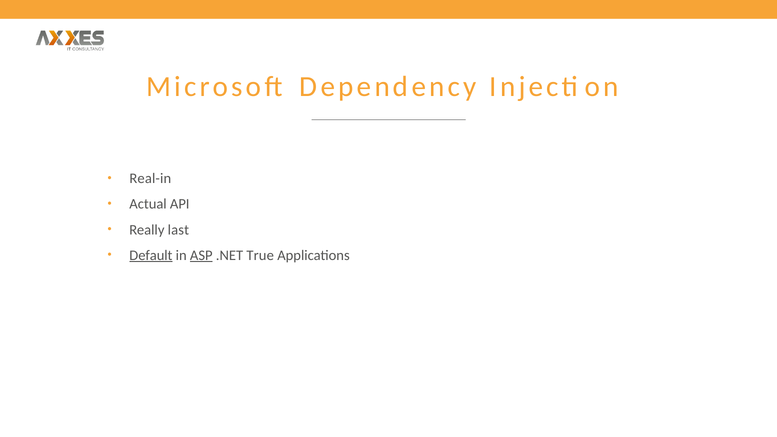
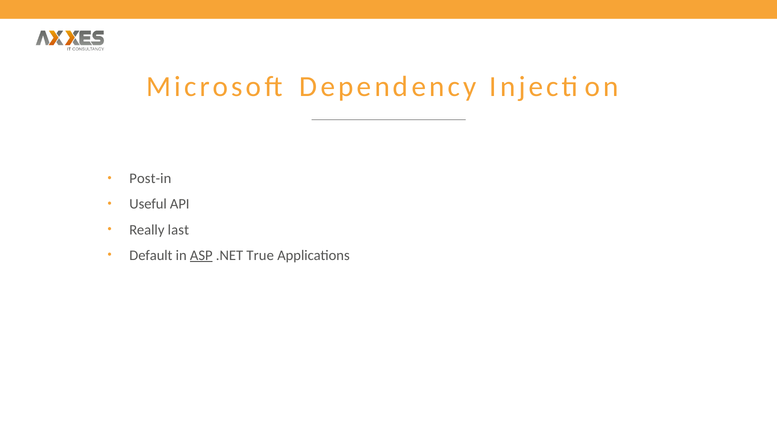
Real-in: Real-in -> Post-in
Actual: Actual -> Useful
Default underline: present -> none
